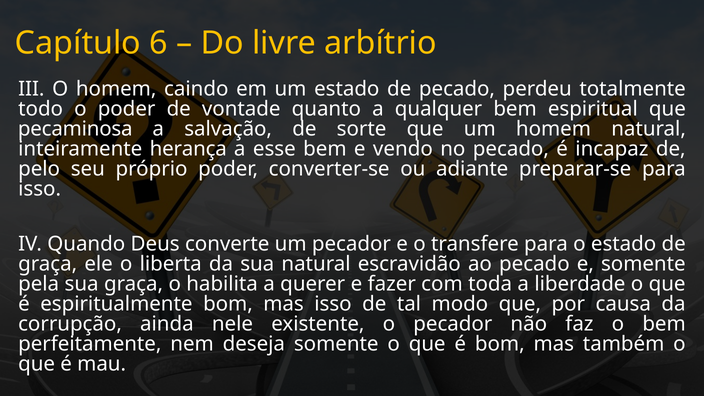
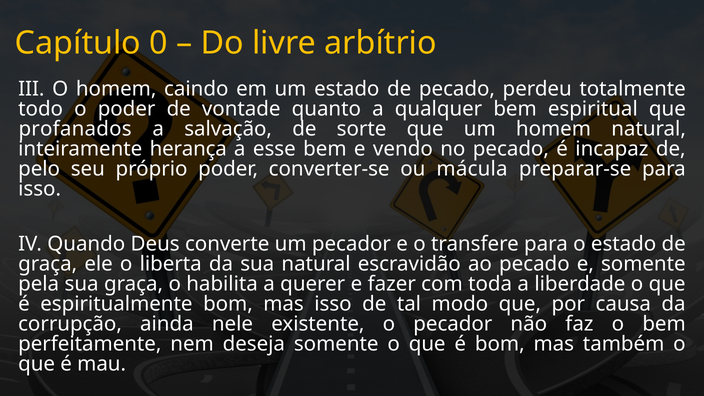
6: 6 -> 0
pecaminosa: pecaminosa -> profanados
adiante: adiante -> mácula
